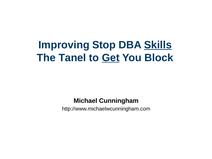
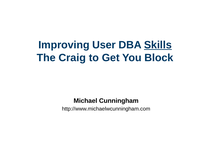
Stop: Stop -> User
Tanel: Tanel -> Craig
Get underline: present -> none
